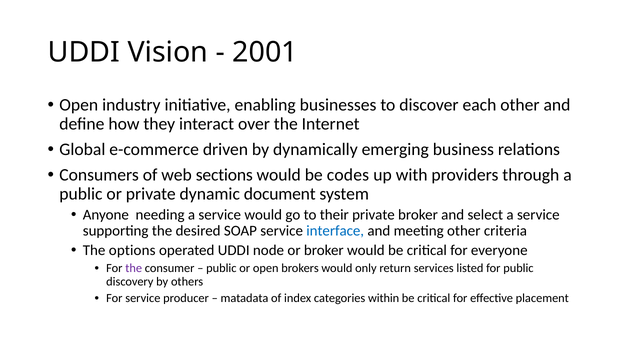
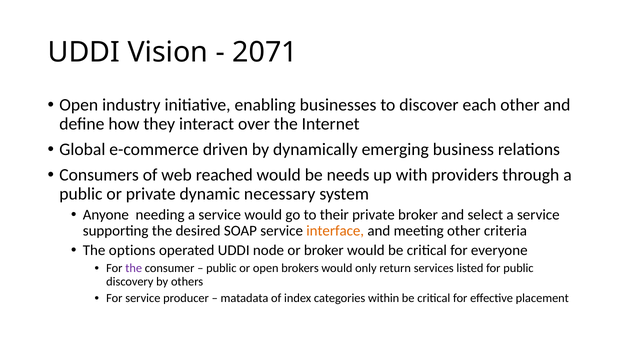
2001: 2001 -> 2071
sections: sections -> reached
codes: codes -> needs
document: document -> necessary
interface colour: blue -> orange
